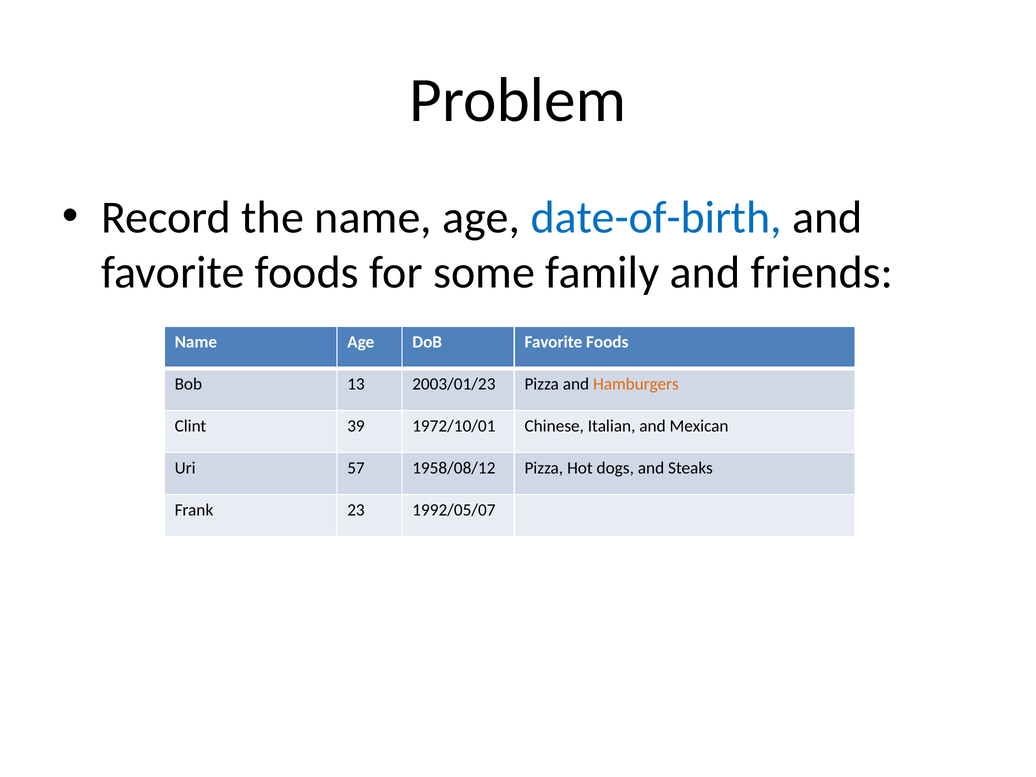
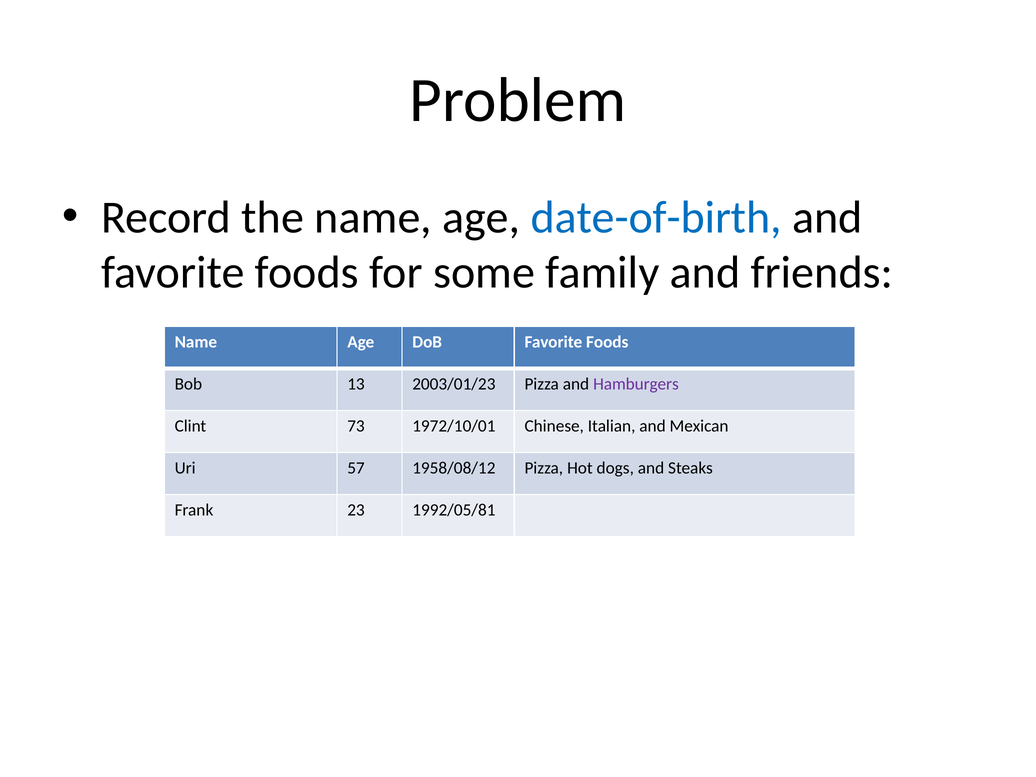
Hamburgers colour: orange -> purple
39: 39 -> 73
1992/05/07: 1992/05/07 -> 1992/05/81
